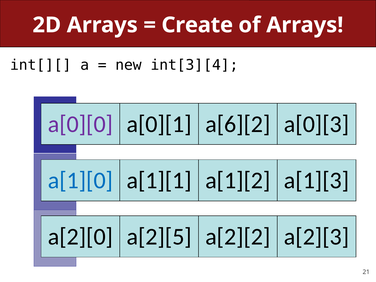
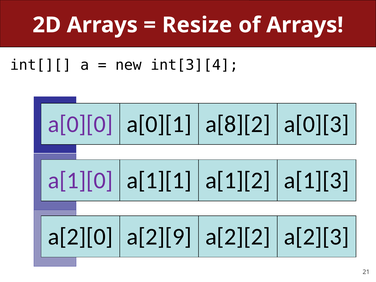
Create: Create -> Resize
a[6][2: a[6][2 -> a[8][2
a[1][0 colour: blue -> purple
a[2][5: a[2][5 -> a[2][9
